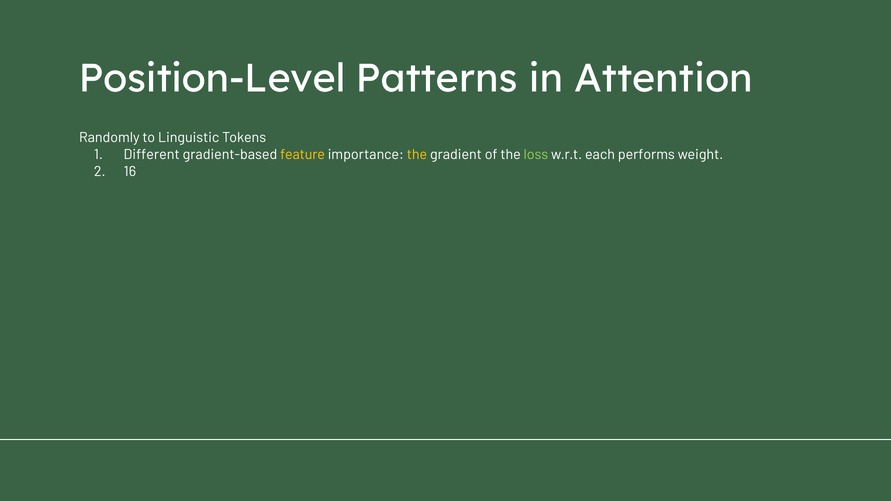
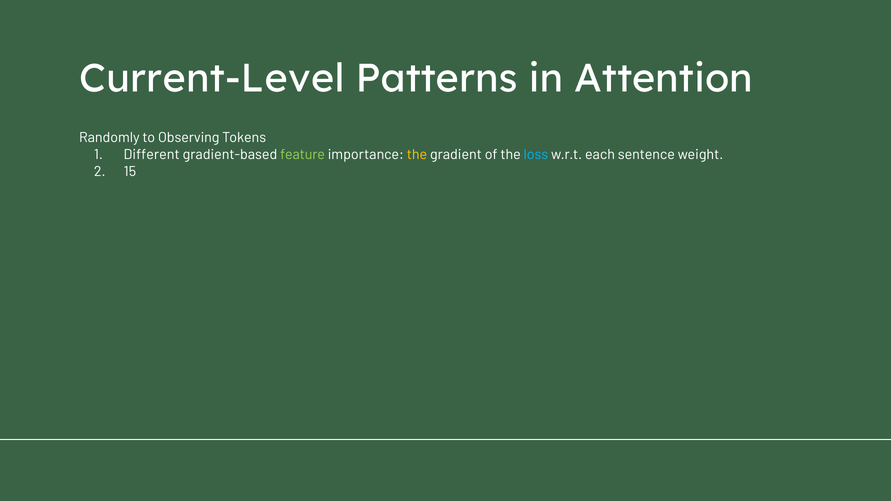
Position-Level: Position-Level -> Current-Level
Linguistic: Linguistic -> Observing
feature colour: yellow -> light green
loss colour: light green -> light blue
performs: performs -> sentence
16: 16 -> 15
